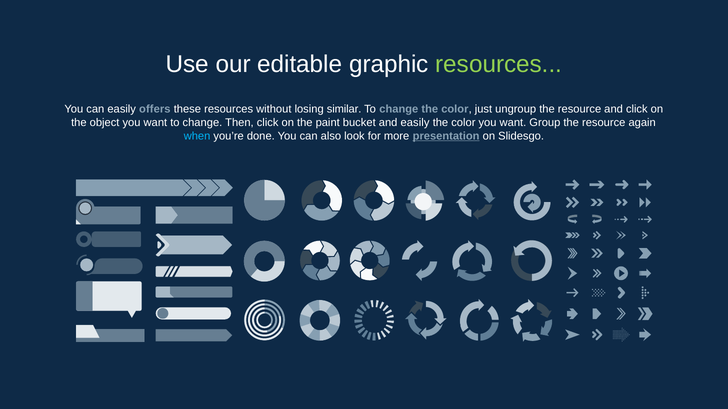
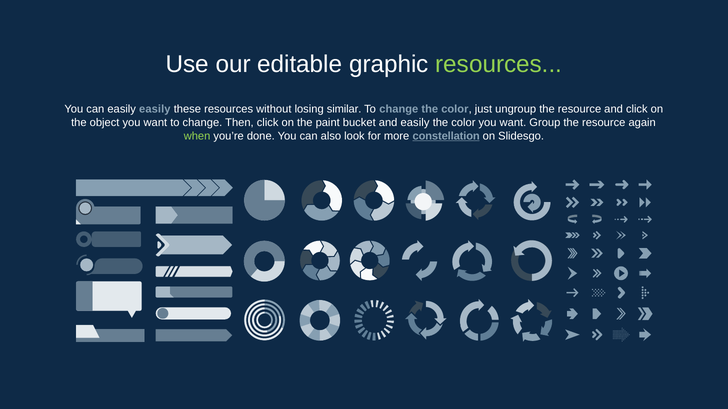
easily offers: offers -> easily
when colour: light blue -> light green
presentation: presentation -> constellation
